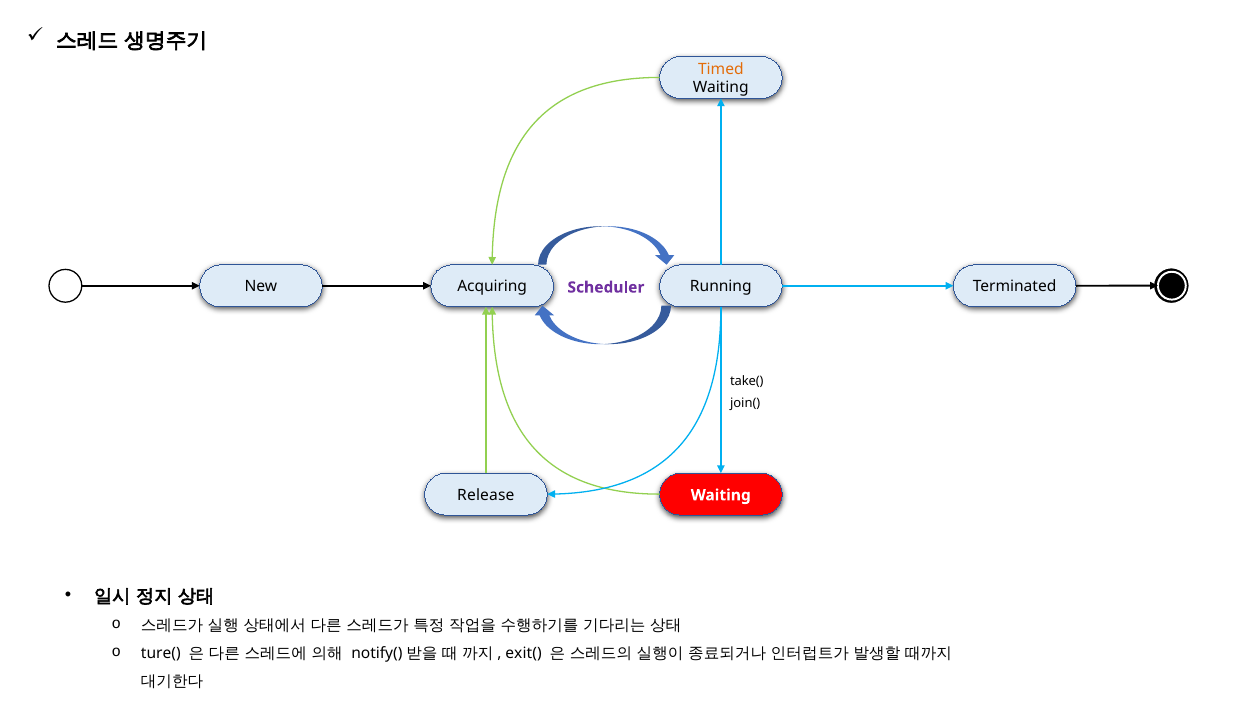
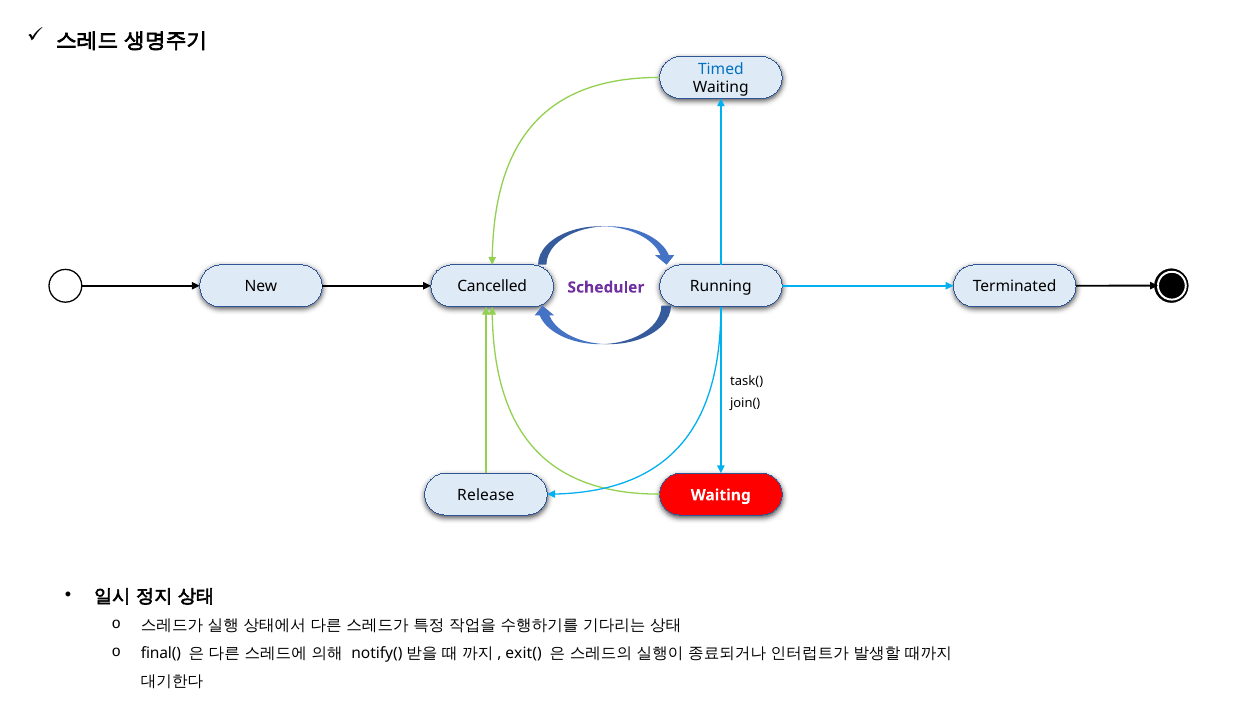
Timed colour: orange -> blue
Acquiring: Acquiring -> Cancelled
take(: take( -> task(
ture(: ture( -> final(
